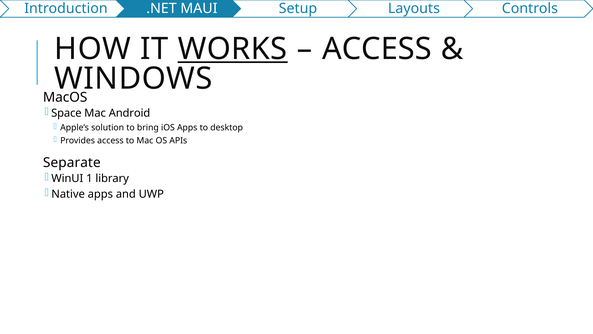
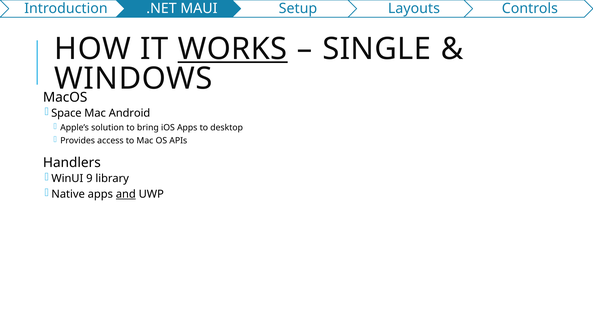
ACCESS at (377, 49): ACCESS -> SINGLE
Separate: Separate -> Handlers
1: 1 -> 9
and underline: none -> present
